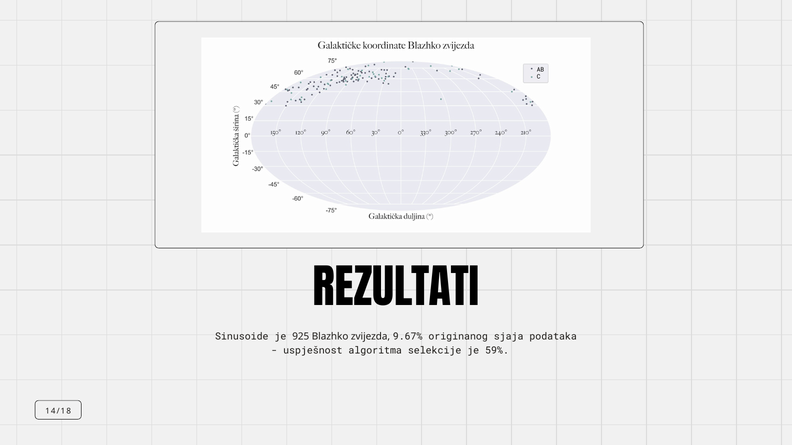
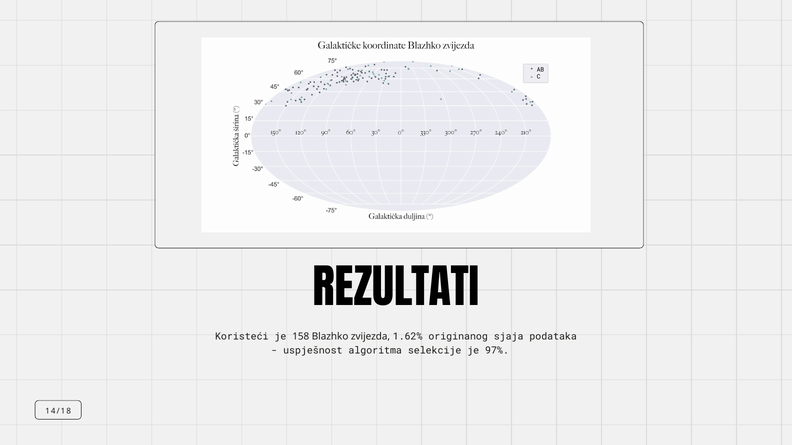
Sinusoide: Sinusoide -> Koristeći
925: 925 -> 158
9.67%: 9.67% -> 1.62%
59%: 59% -> 97%
